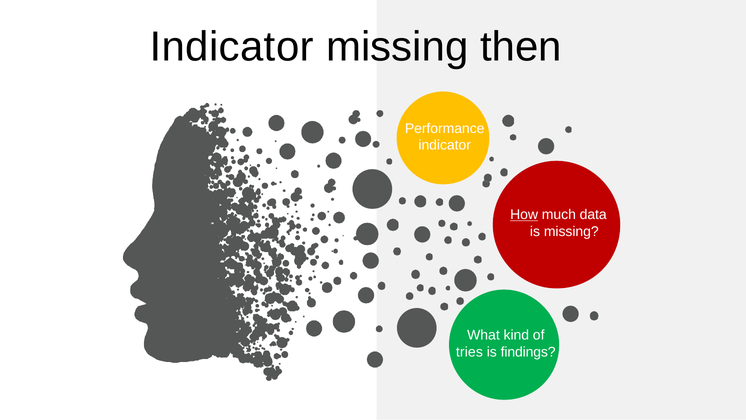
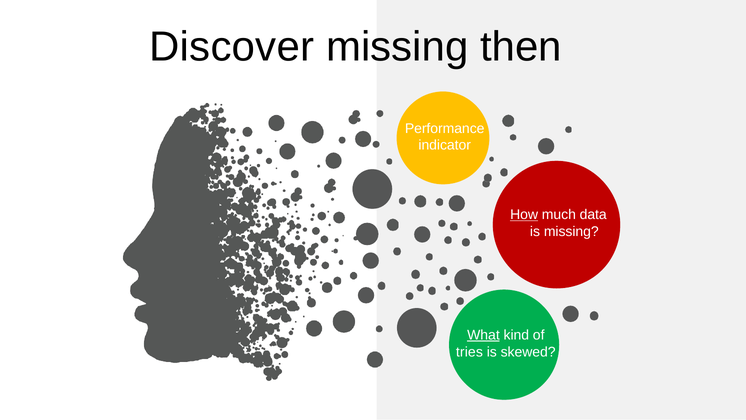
Indicator at (232, 47): Indicator -> Discover
What underline: none -> present
findings: findings -> skewed
